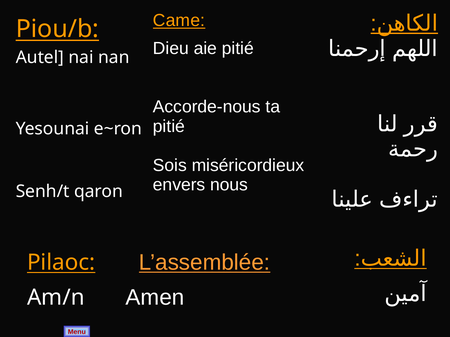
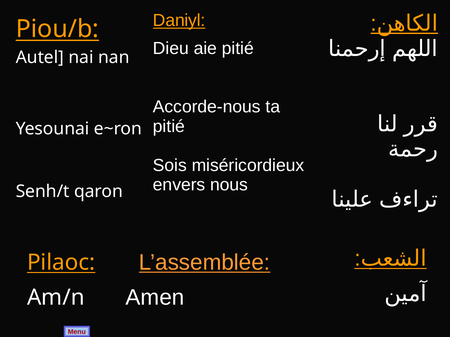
Came: Came -> Daniyl
